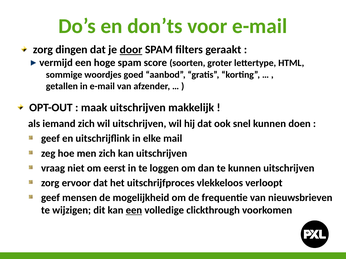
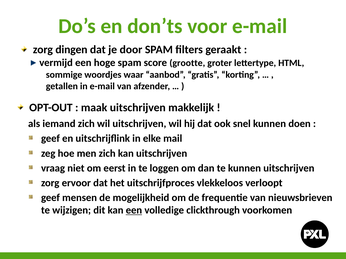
door underline: present -> none
soorten: soorten -> grootte
goed: goed -> waar
